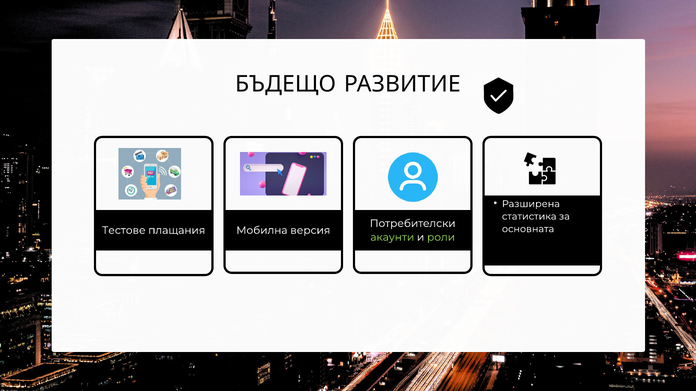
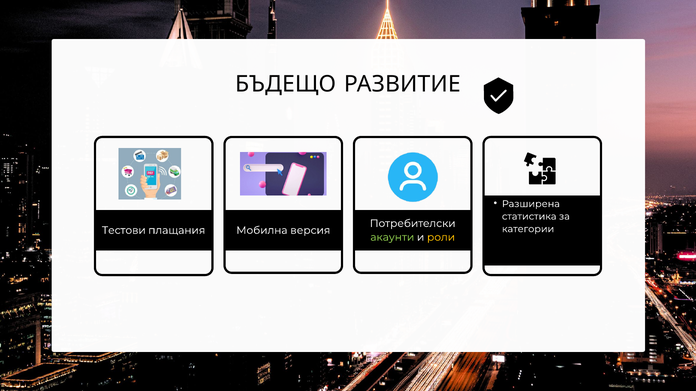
основната: основната -> категории
Тестове: Тестове -> Тестови
роли colour: light green -> yellow
